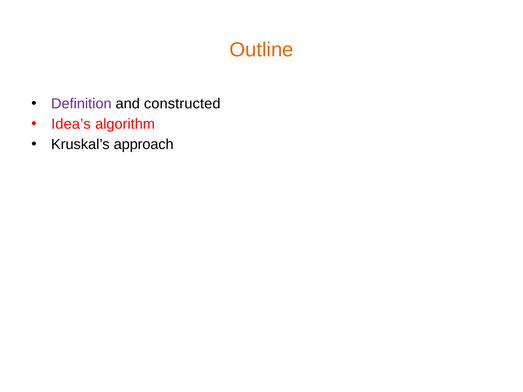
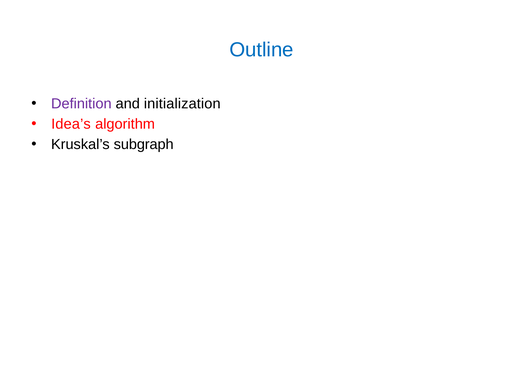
Outline colour: orange -> blue
constructed: constructed -> initialization
approach: approach -> subgraph
